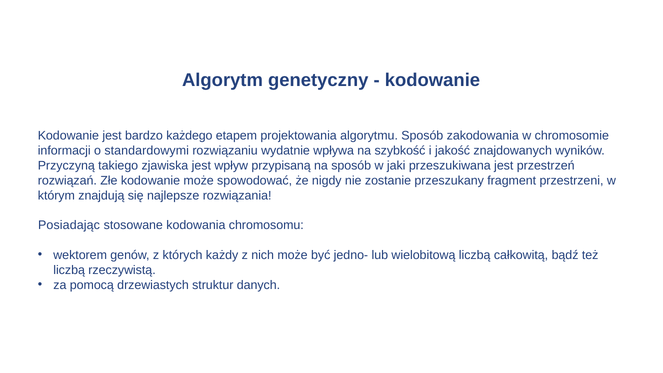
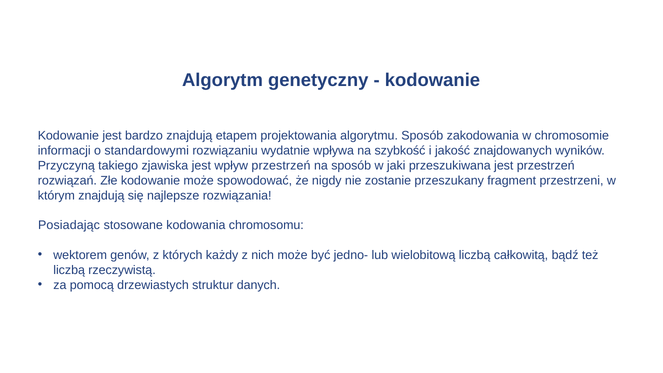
bardzo każdego: każdego -> znajdują
wpływ przypisaną: przypisaną -> przestrzeń
